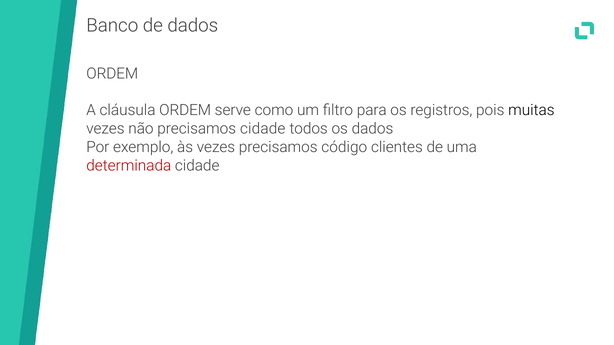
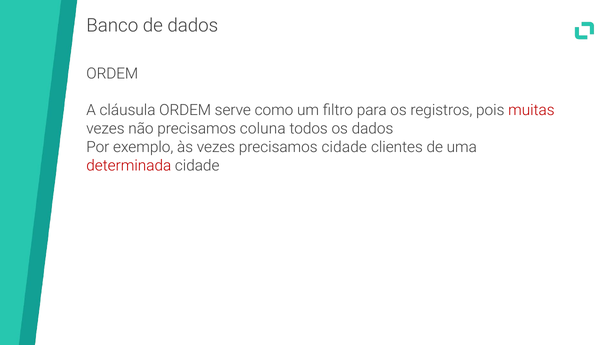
muitas colour: black -> red
precisamos cidade: cidade -> coluna
precisamos código: código -> cidade
